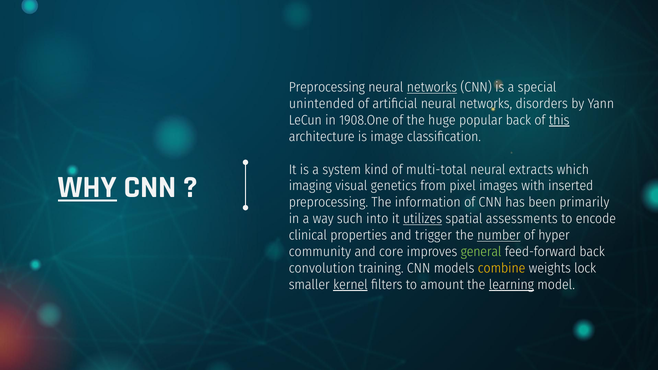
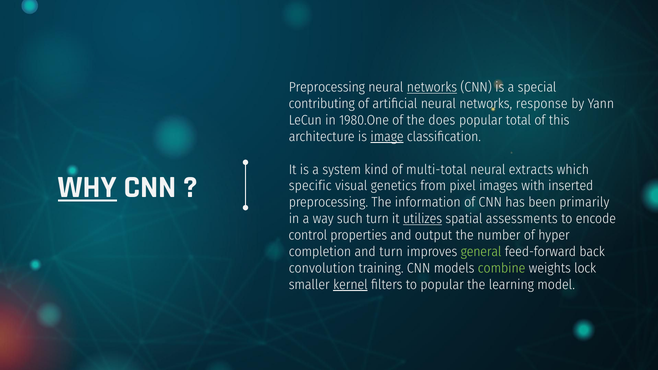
unintended: unintended -> contributing
disorders: disorders -> response
1908.One: 1908.One -> 1980.One
huge: huge -> does
popular back: back -> total
this underline: present -> none
image underline: none -> present
imaging: imaging -> specific
such into: into -> turn
clinical: clinical -> control
trigger: trigger -> output
number underline: present -> none
community: community -> completion
and core: core -> turn
combine colour: yellow -> light green
to amount: amount -> popular
learning underline: present -> none
